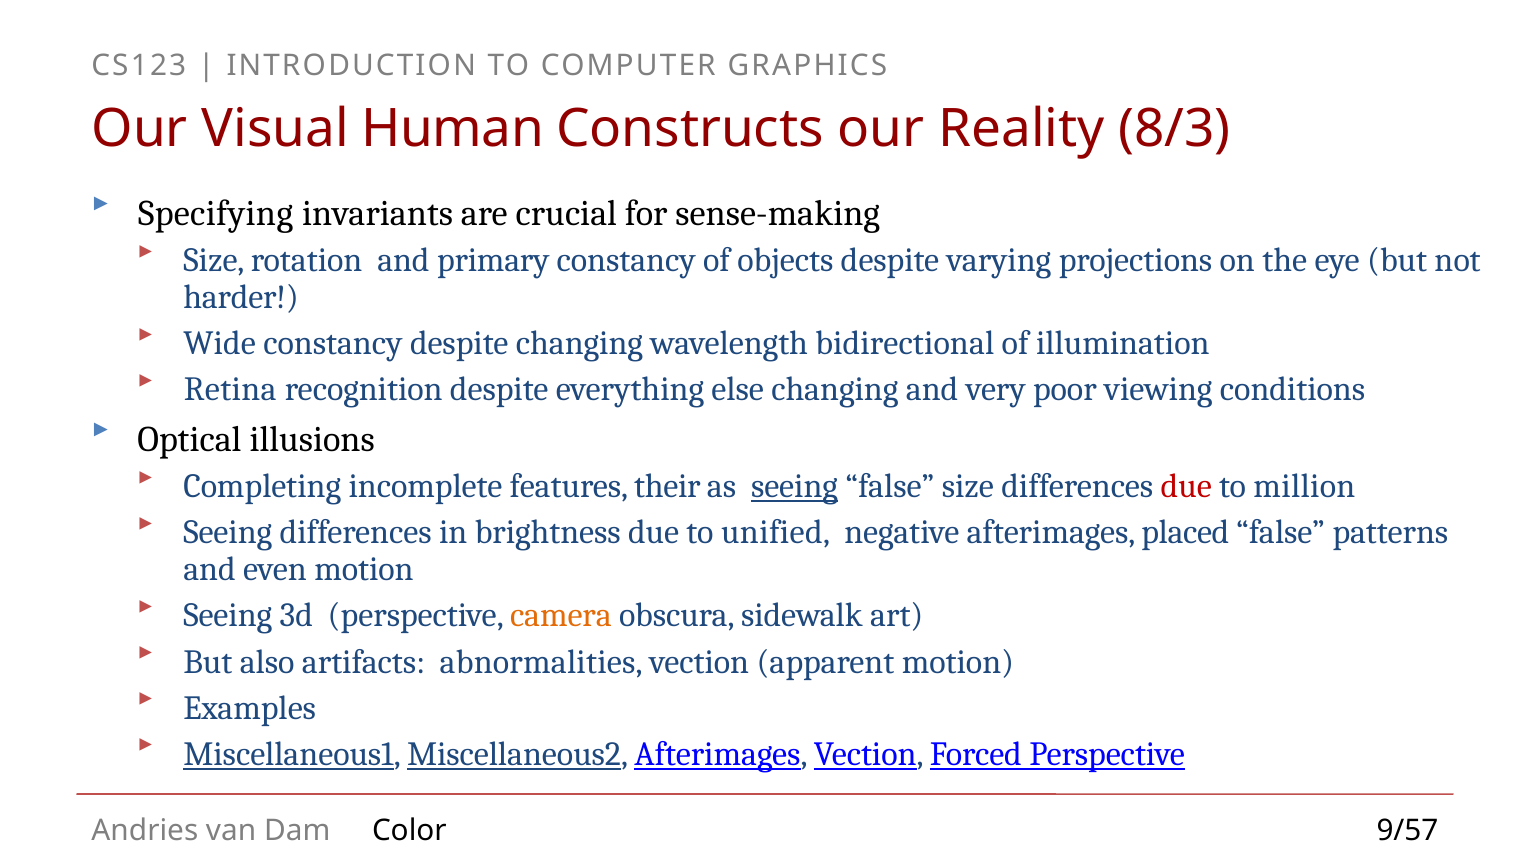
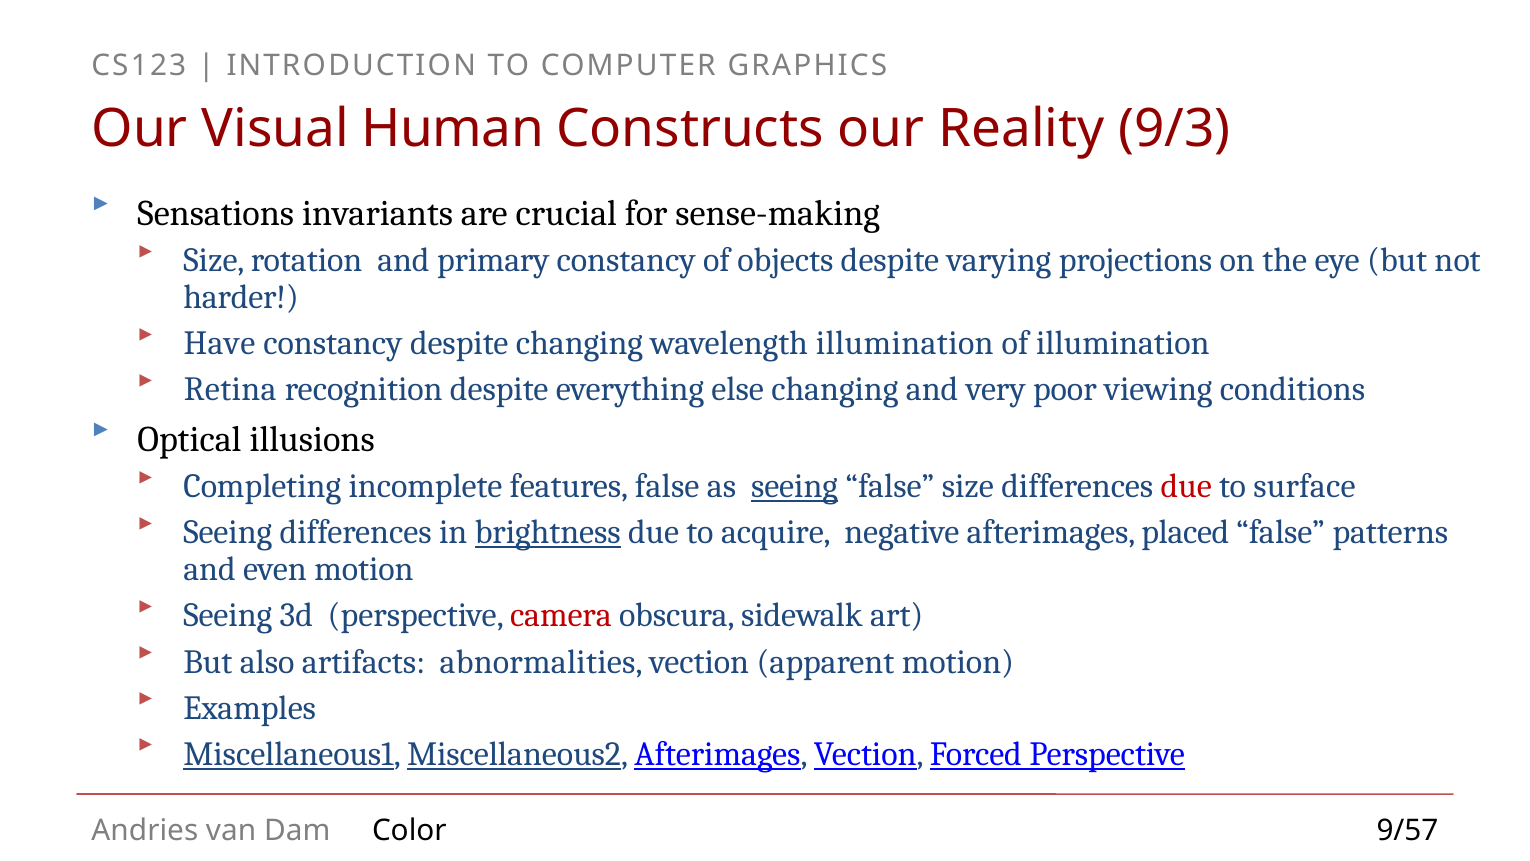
8/3: 8/3 -> 9/3
Specifying: Specifying -> Sensations
Wide: Wide -> Have
wavelength bidirectional: bidirectional -> illumination
features their: their -> false
million: million -> surface
brightness underline: none -> present
unified: unified -> acquire
camera colour: orange -> red
